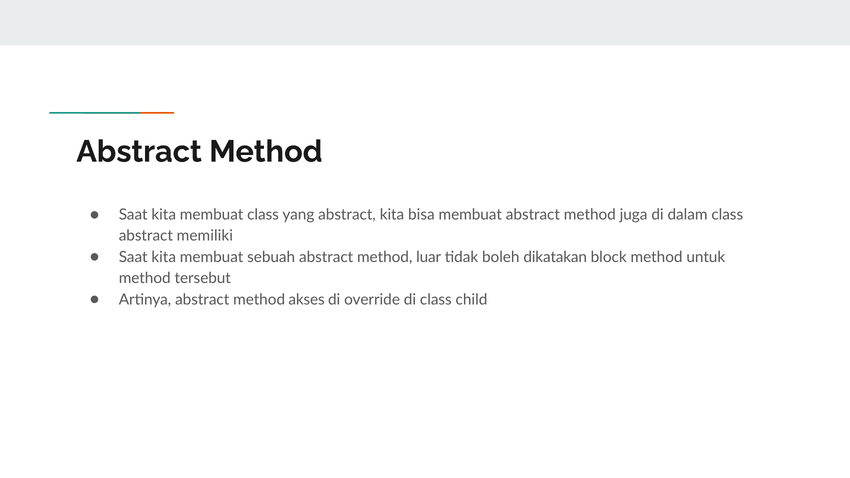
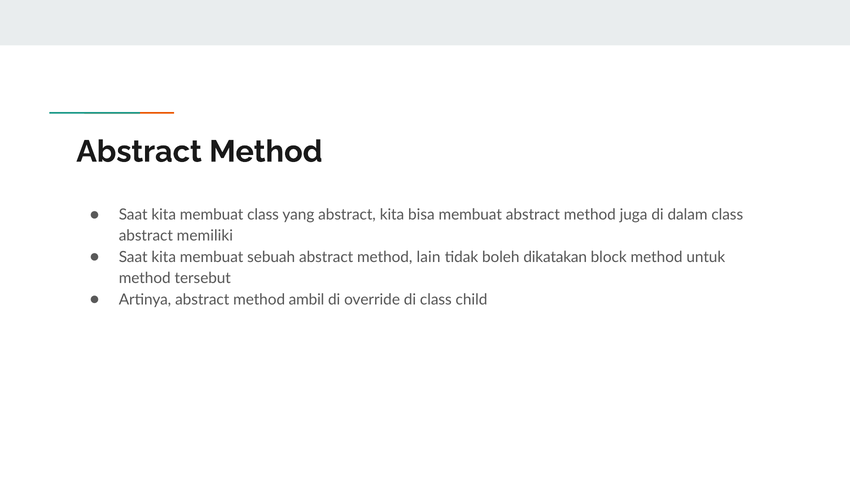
luar: luar -> lain
akses: akses -> ambil
